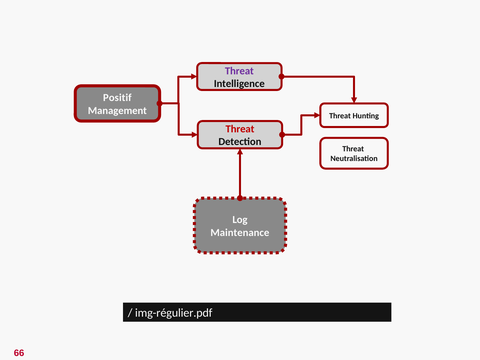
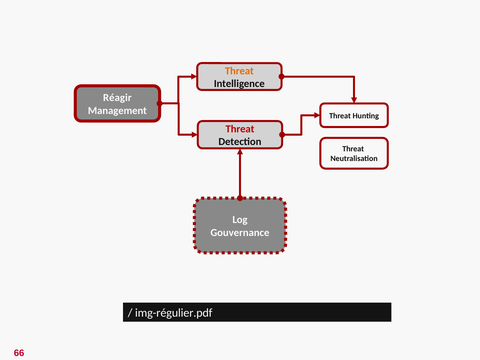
Threat at (239, 71) colour: purple -> orange
Positif: Positif -> Réagir
Maintenance: Maintenance -> Gouvernance
